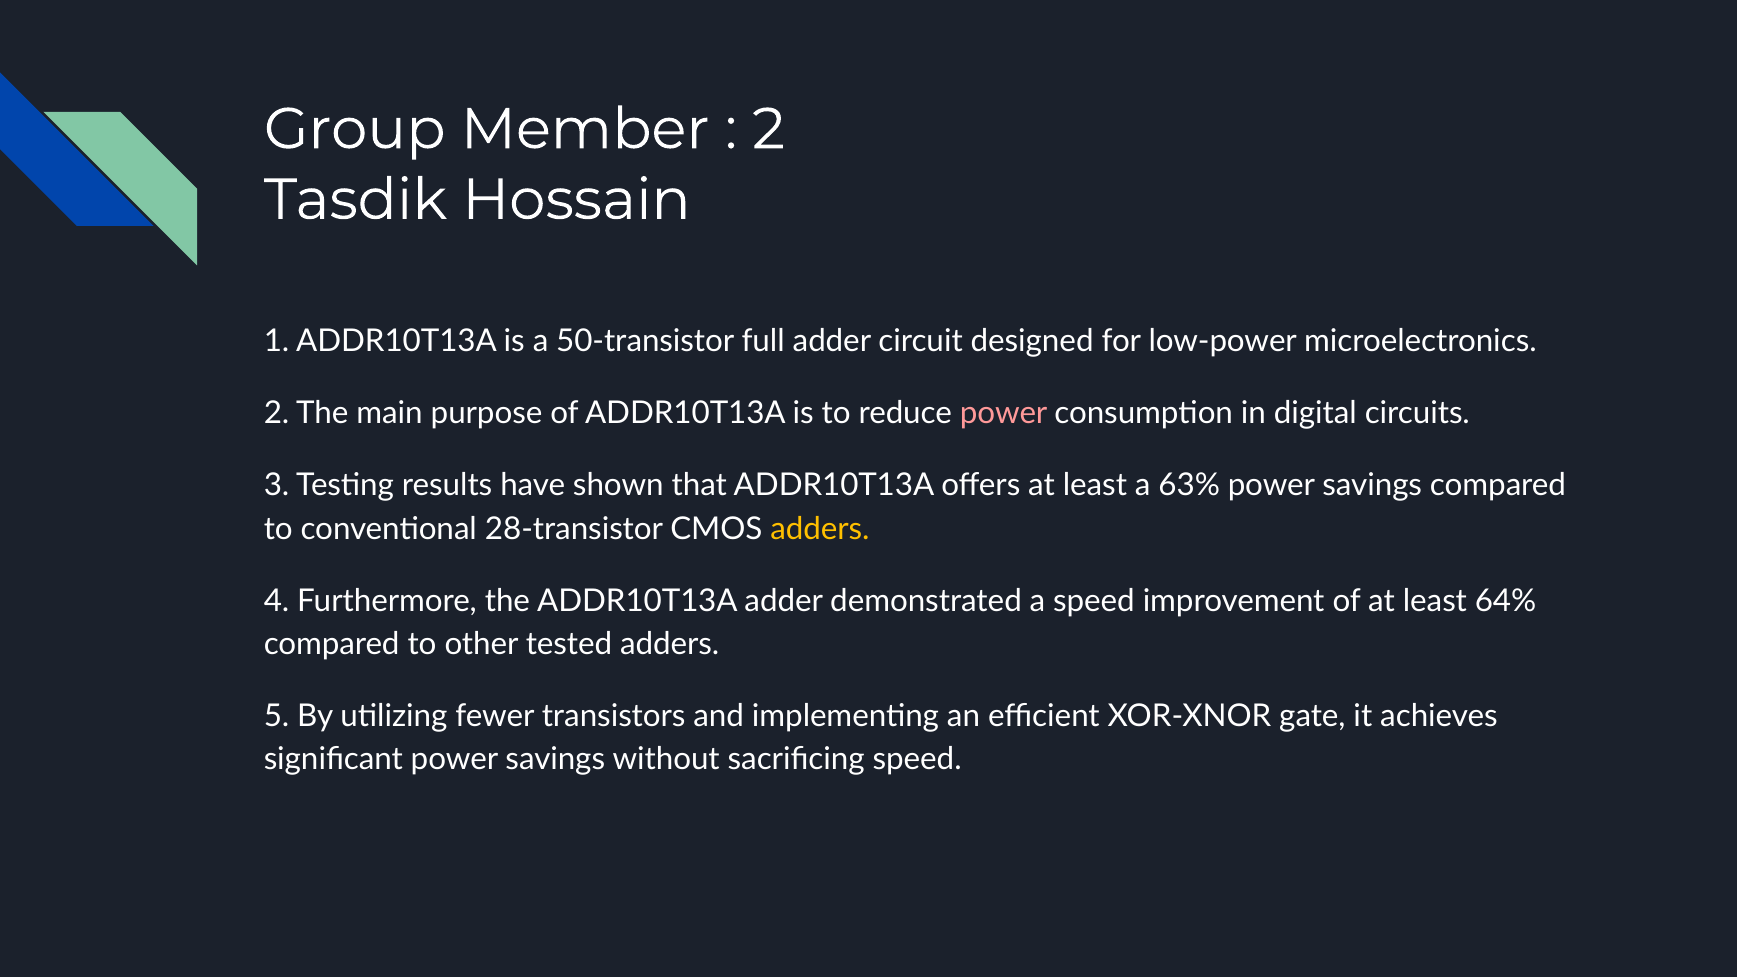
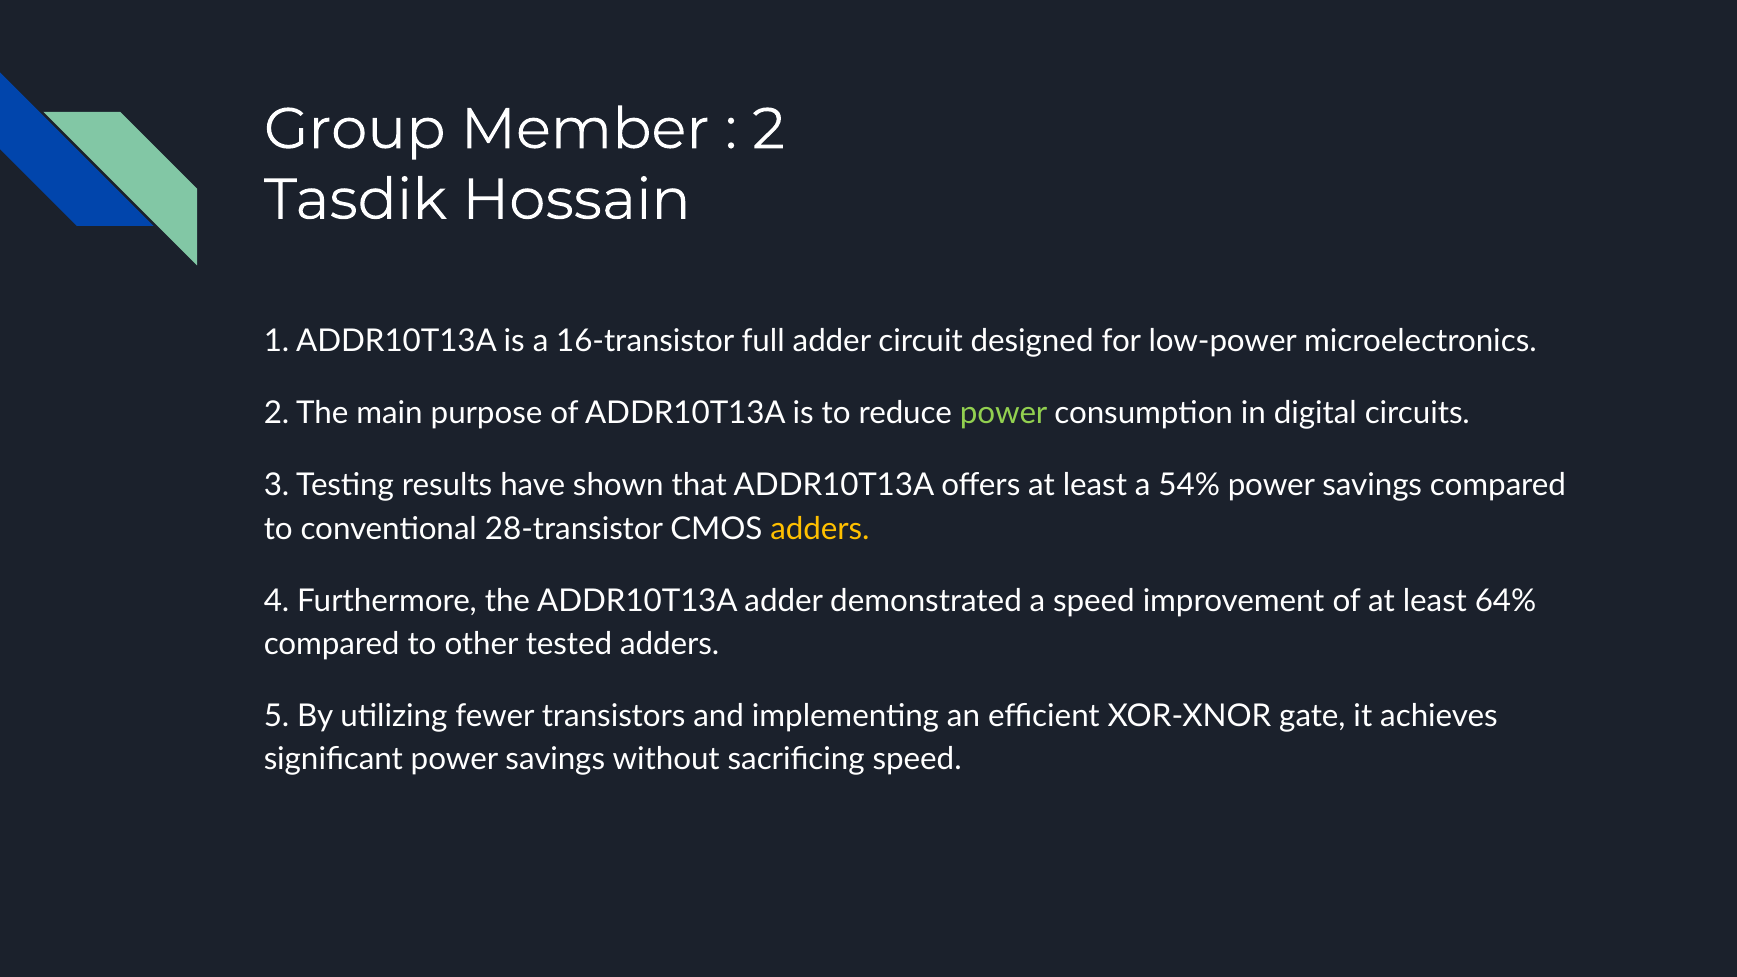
50-transistor: 50-transistor -> 16-transistor
power at (1004, 413) colour: pink -> light green
63%: 63% -> 54%
